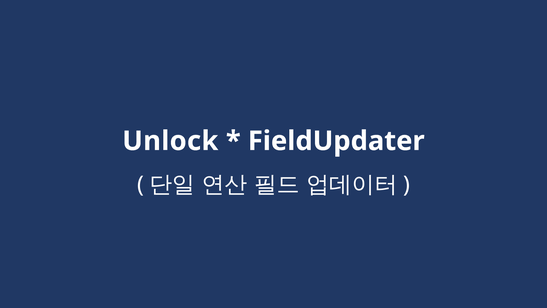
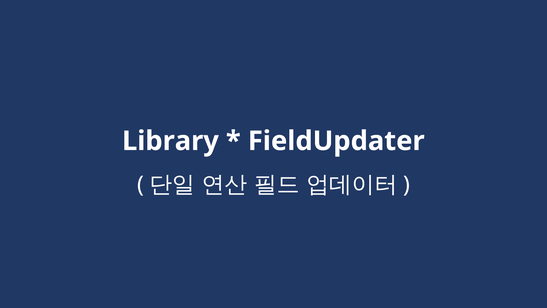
Unlock: Unlock -> Library
